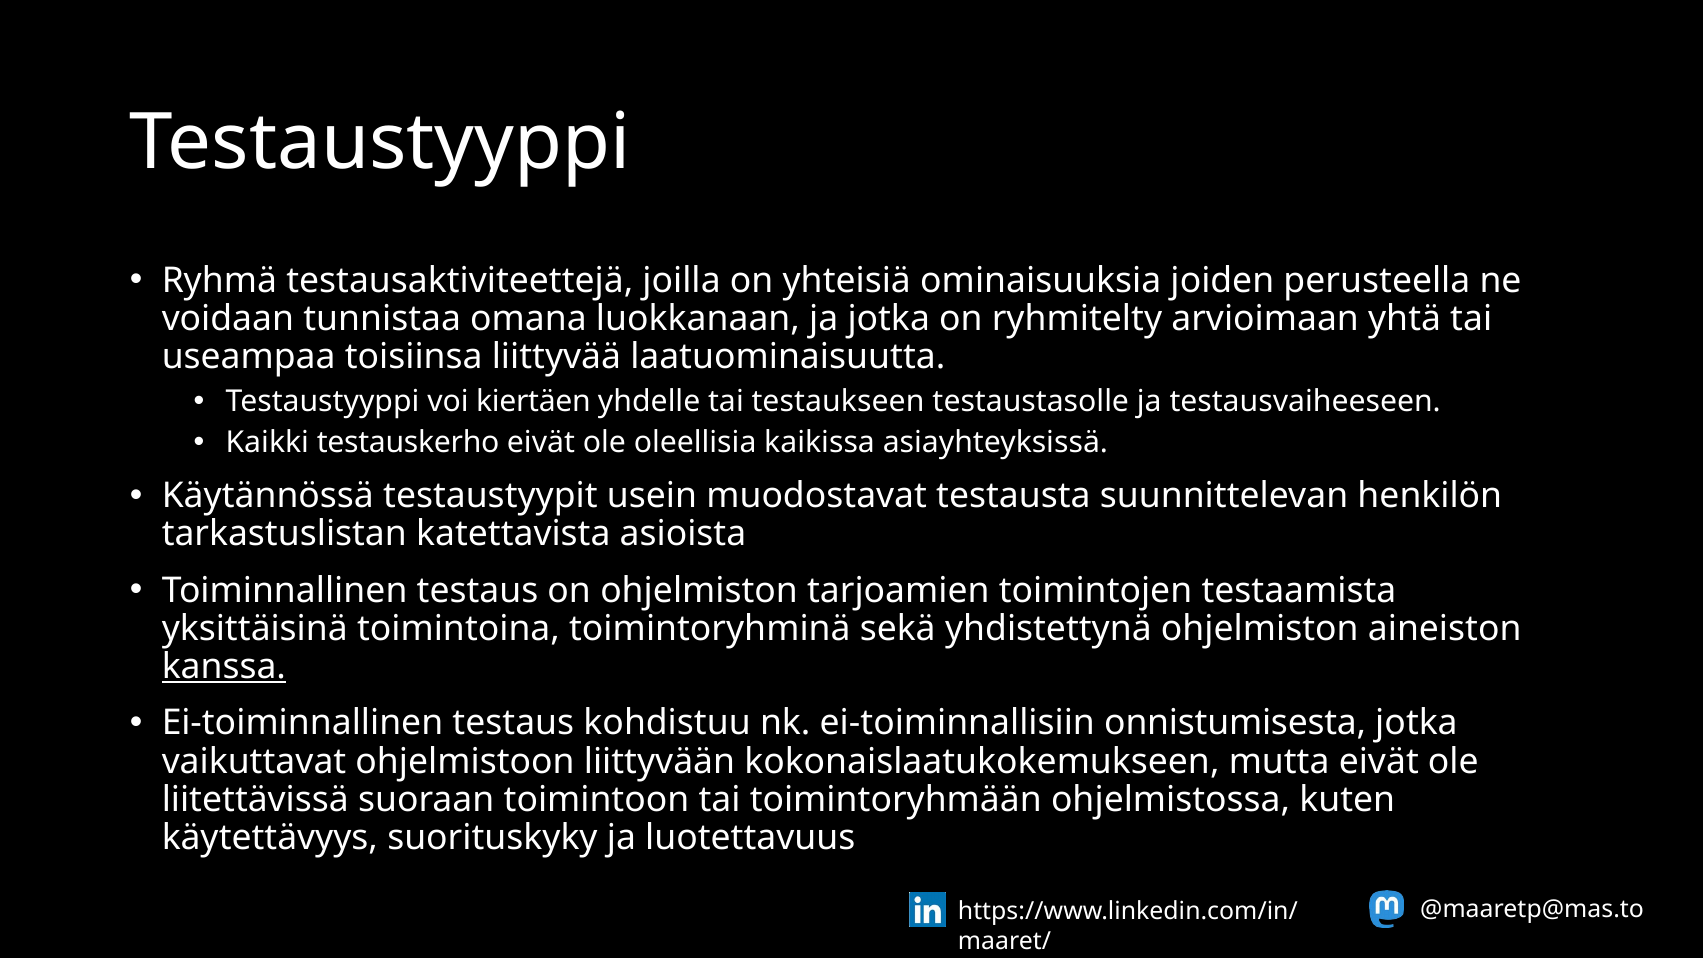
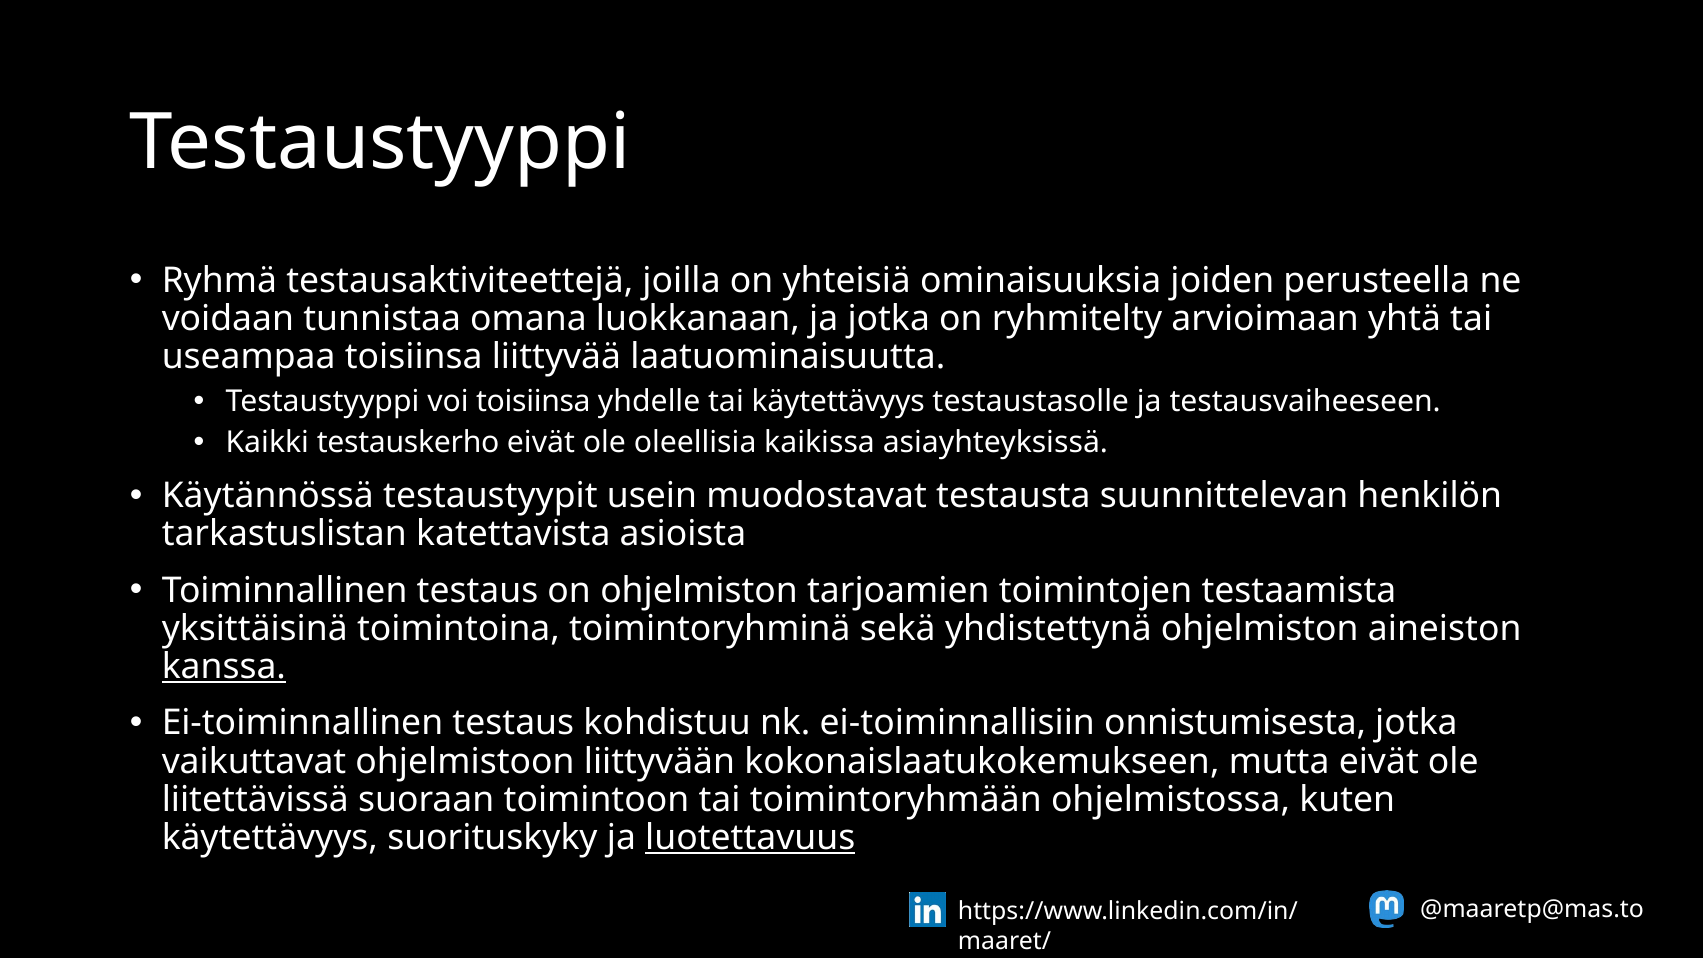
voi kiertäen: kiertäen -> toisiinsa
tai testaukseen: testaukseen -> käytettävyys
luotettavuus underline: none -> present
